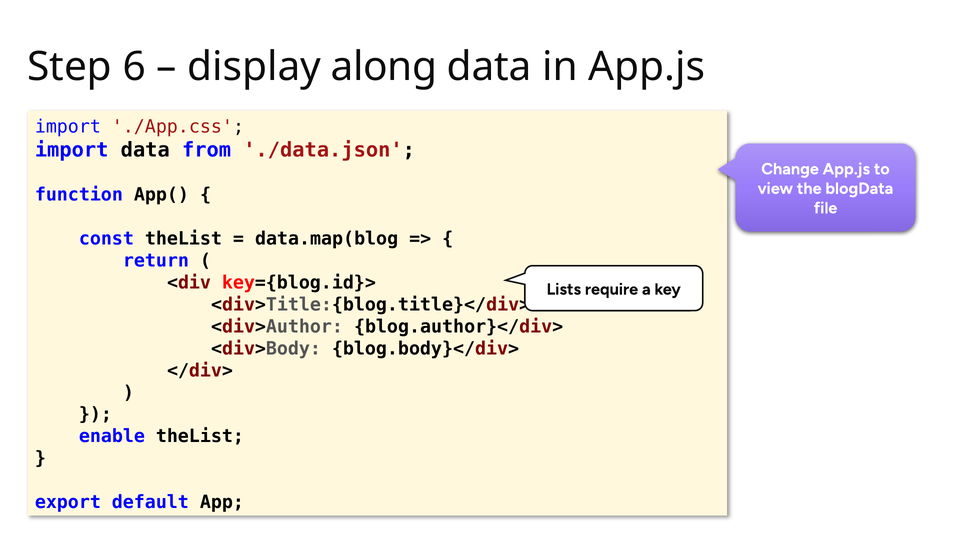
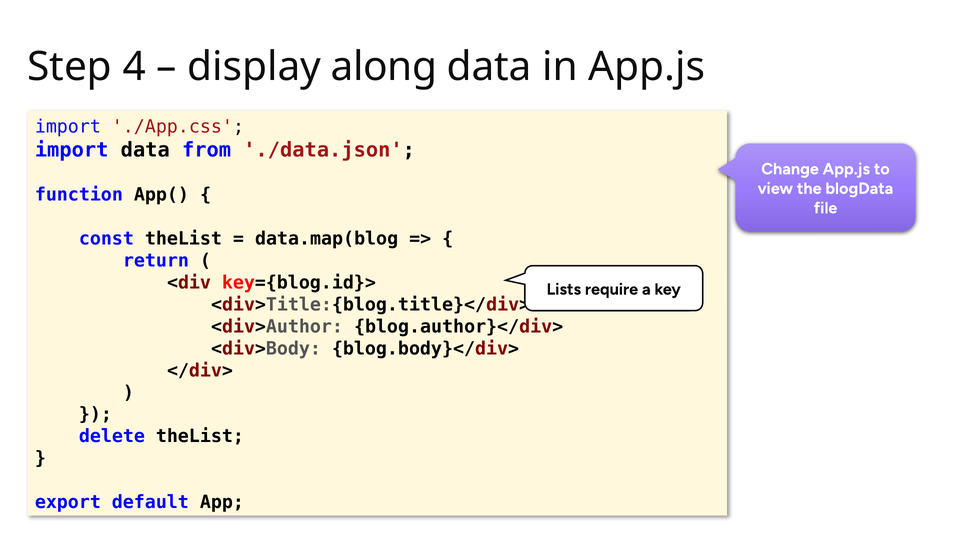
6: 6 -> 4
enable: enable -> delete
